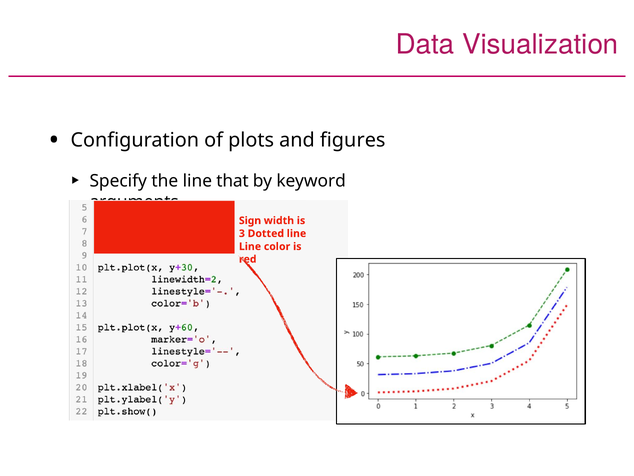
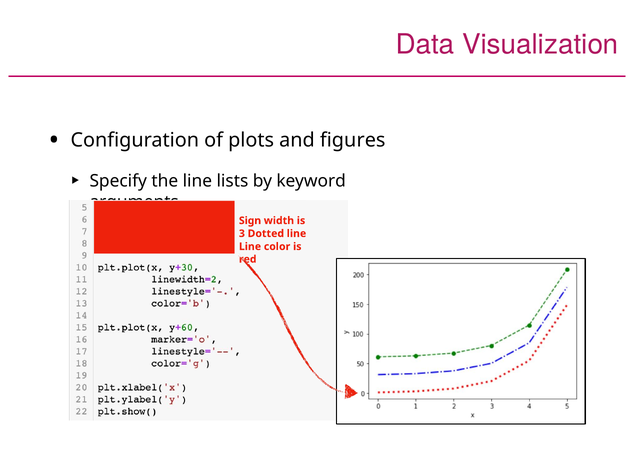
that: that -> lists
